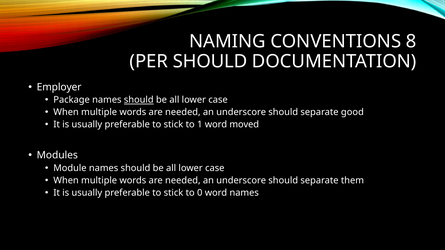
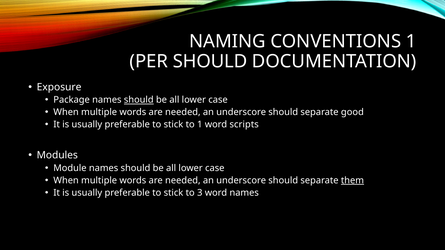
CONVENTIONS 8: 8 -> 1
Employer: Employer -> Exposure
moved: moved -> scripts
them underline: none -> present
0: 0 -> 3
